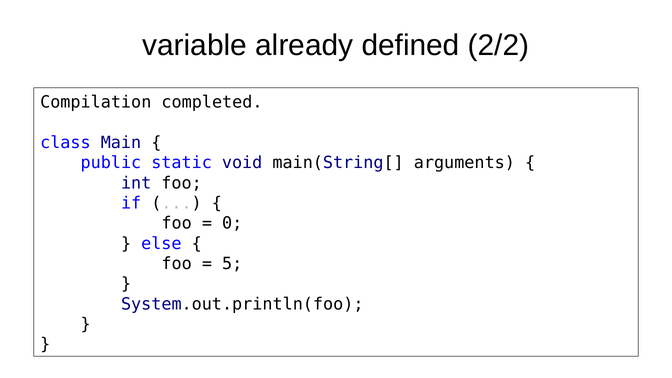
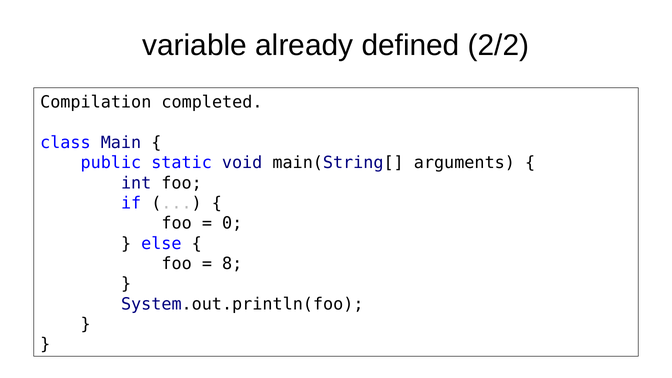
5: 5 -> 8
